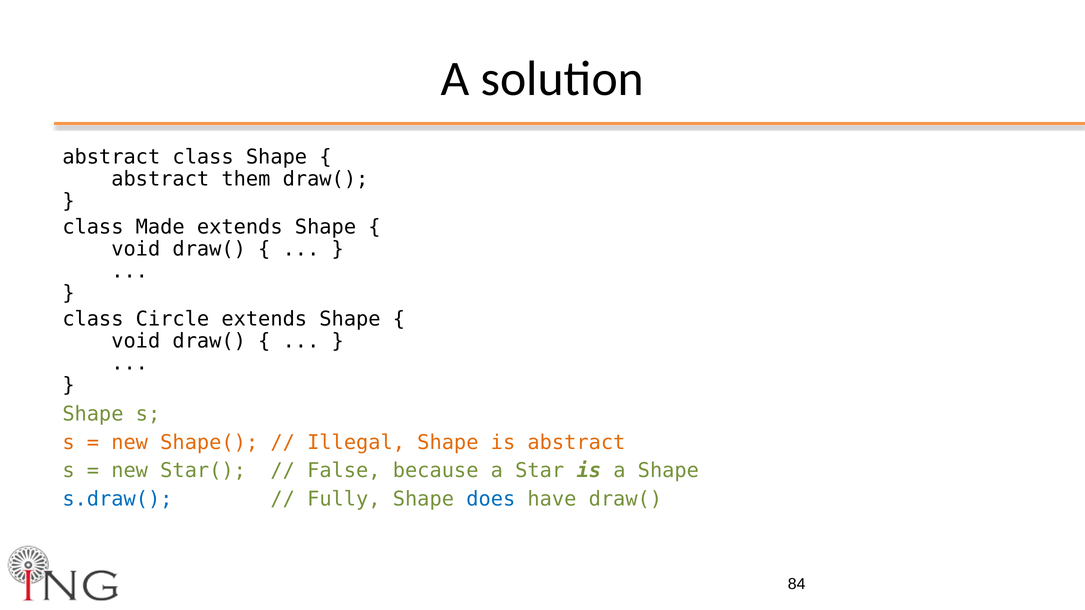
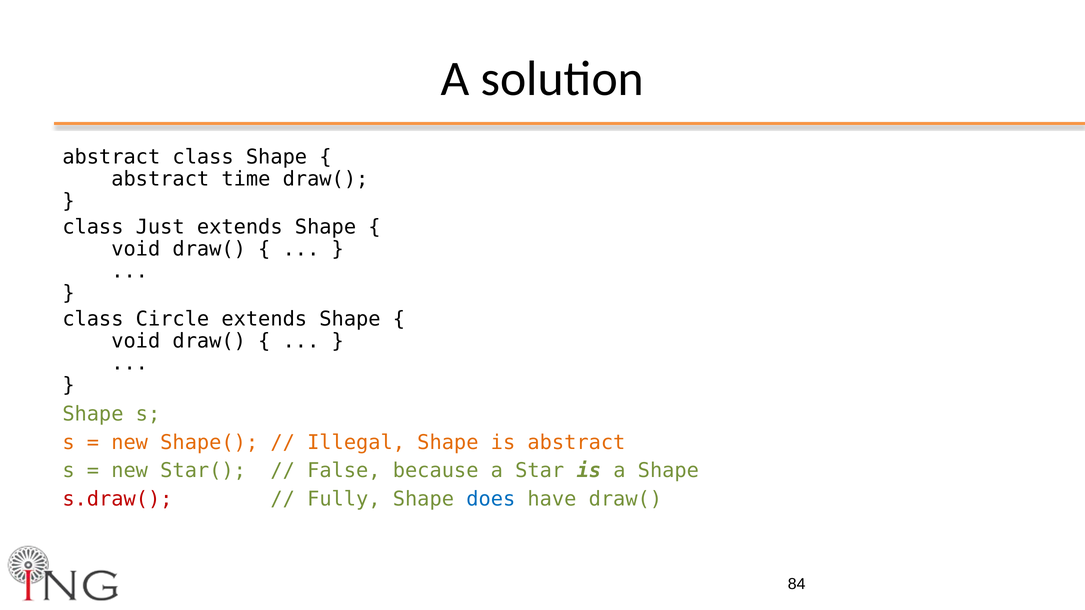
them: them -> time
Made: Made -> Just
s.draw( colour: blue -> red
